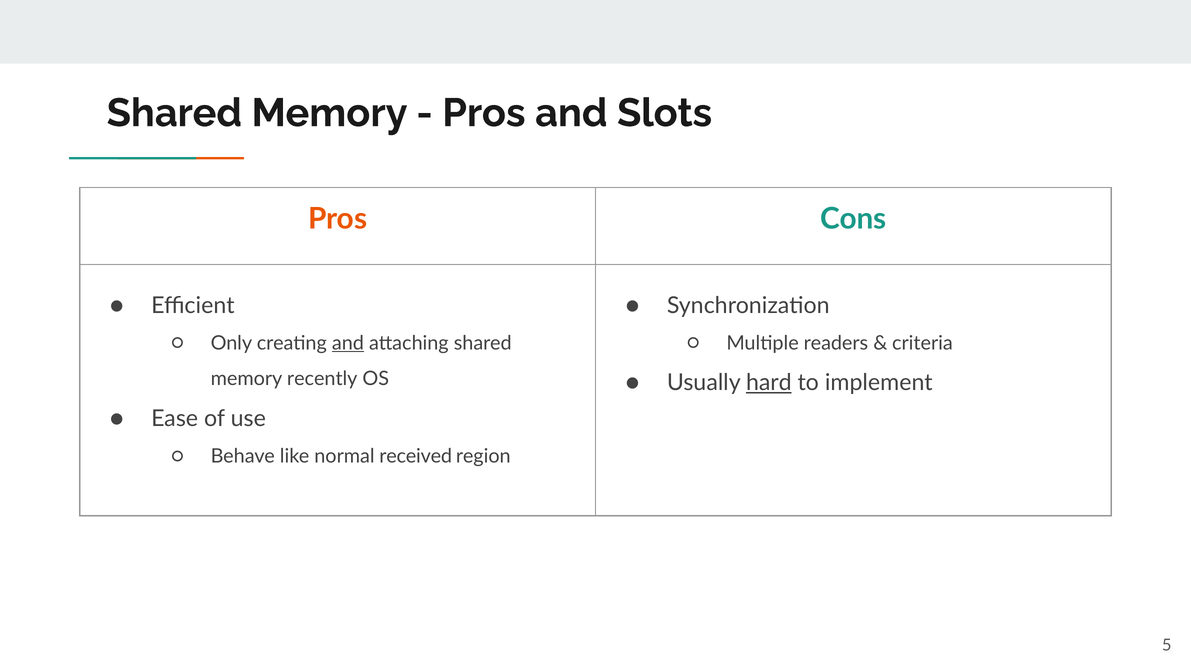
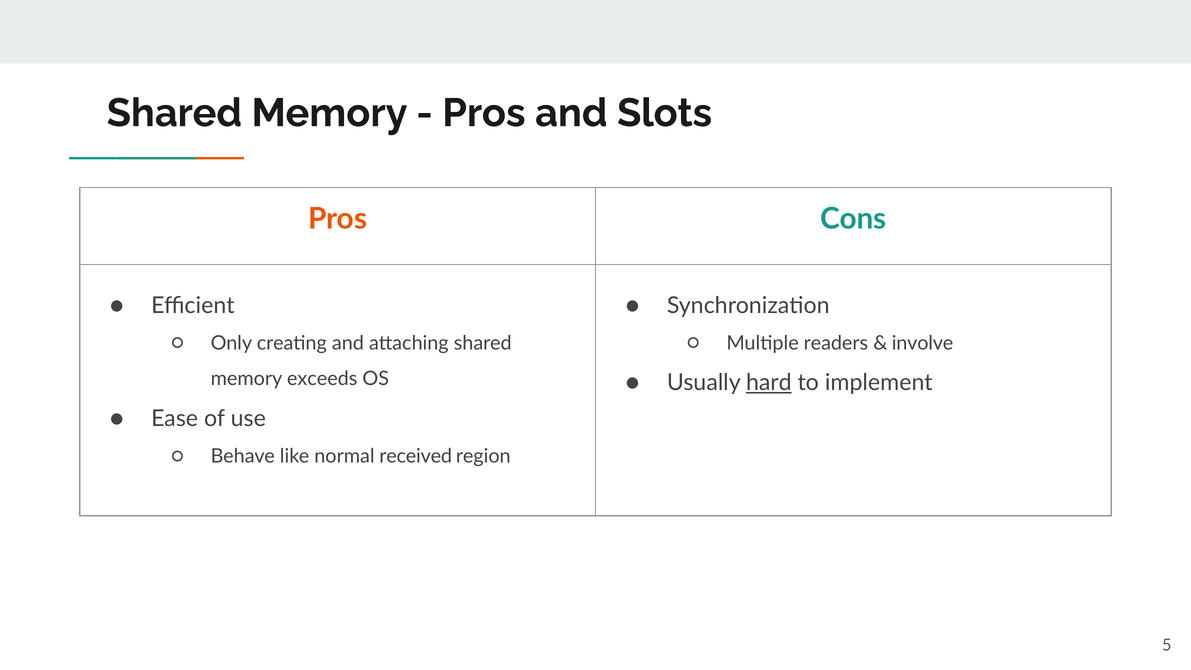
and at (348, 343) underline: present -> none
criteria: criteria -> involve
recently: recently -> exceeds
